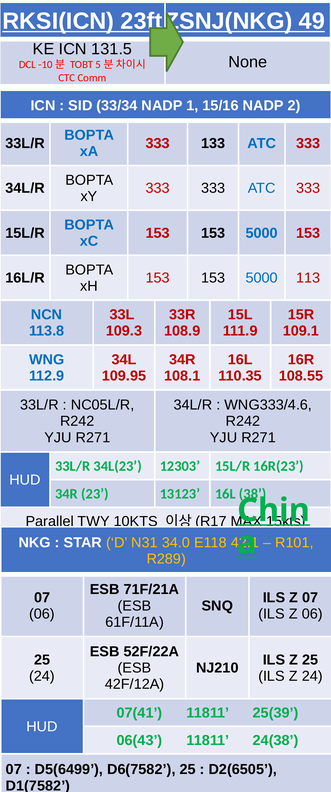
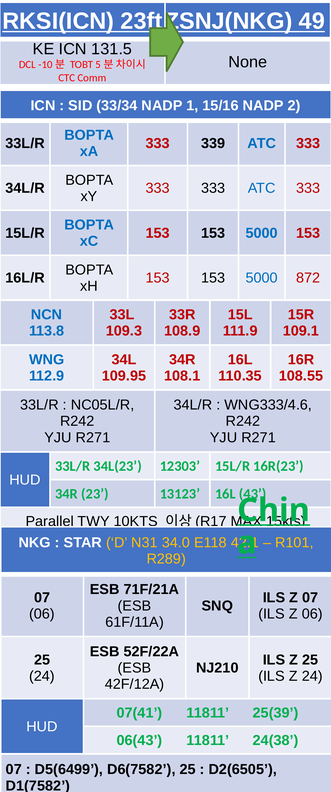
133: 133 -> 339
113: 113 -> 872
38: 38 -> 43
